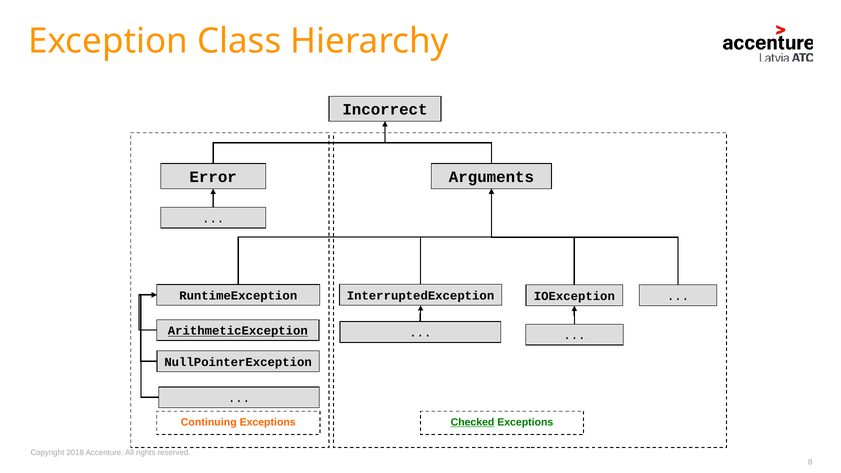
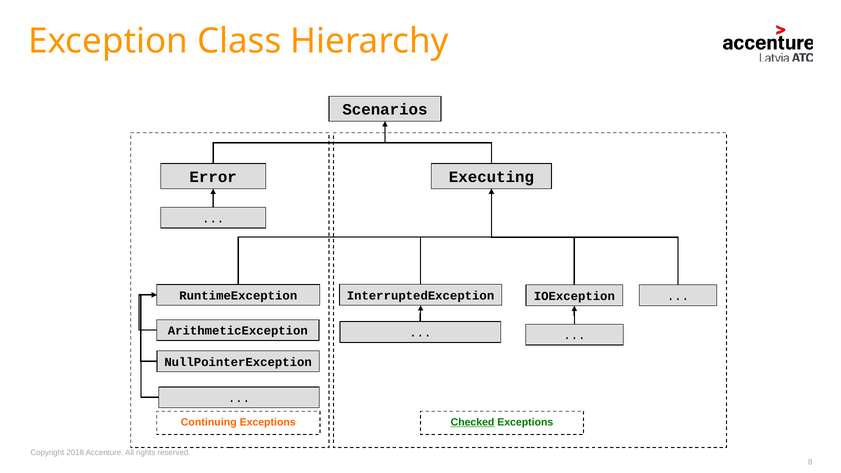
Incorrect: Incorrect -> Scenarios
Arguments: Arguments -> Executing
ArithmeticException underline: present -> none
